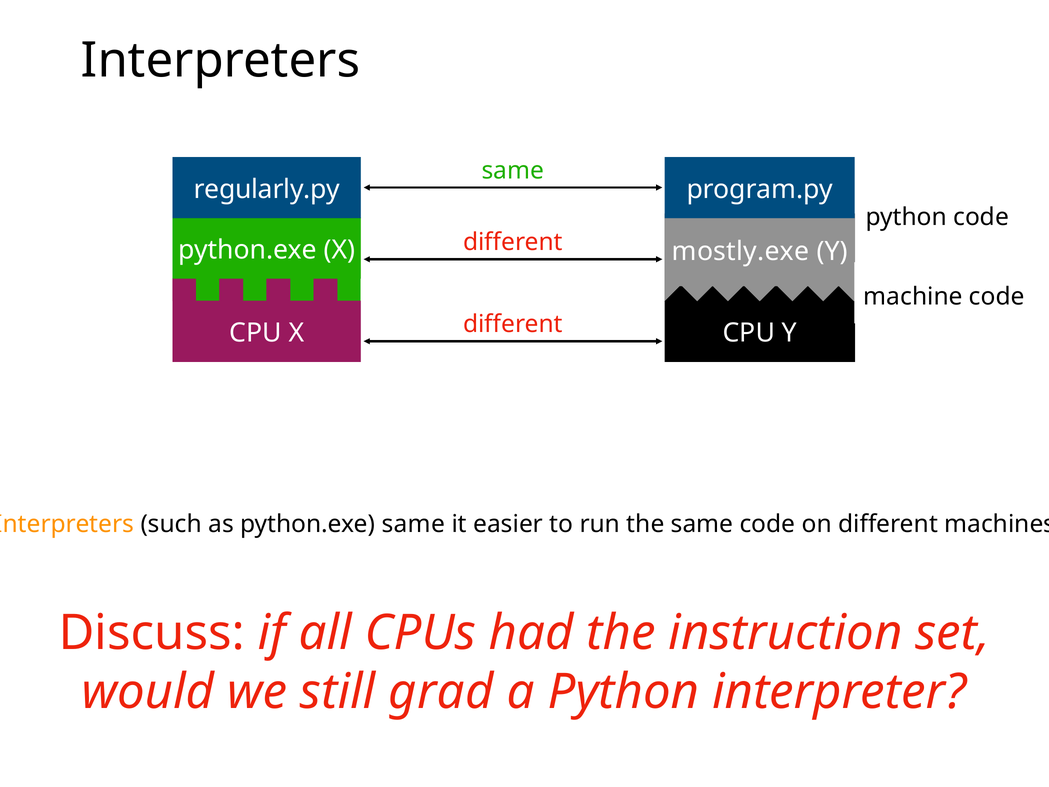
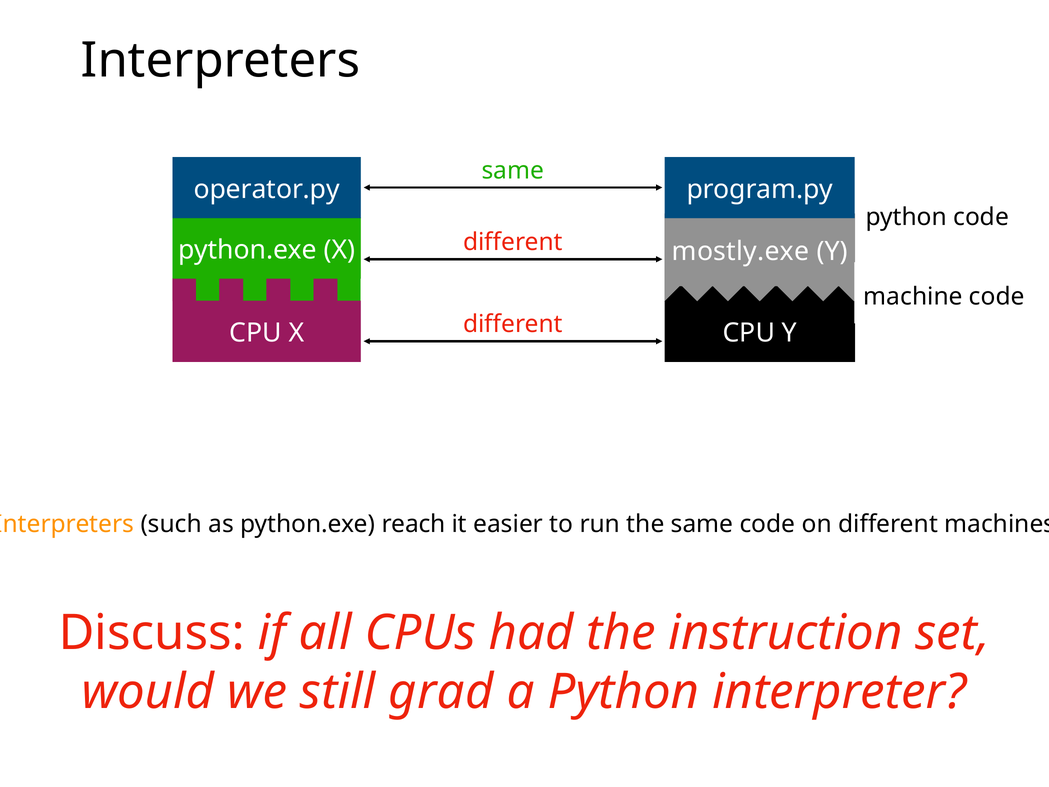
regularly.py: regularly.py -> operator.py
python.exe same: same -> reach
